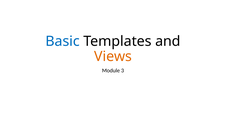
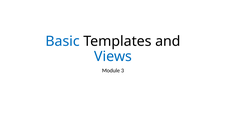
Views colour: orange -> blue
